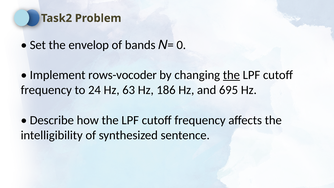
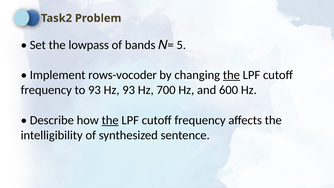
envelop: envelop -> lowpass
0: 0 -> 5
to 24: 24 -> 93
Hz 63: 63 -> 93
186: 186 -> 700
695: 695 -> 600
the at (110, 120) underline: none -> present
